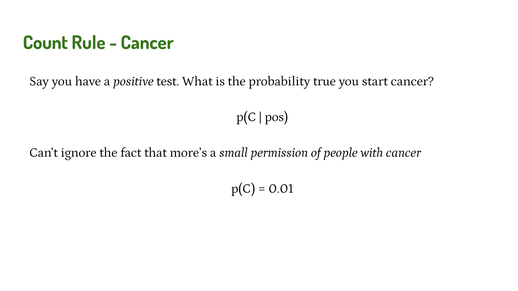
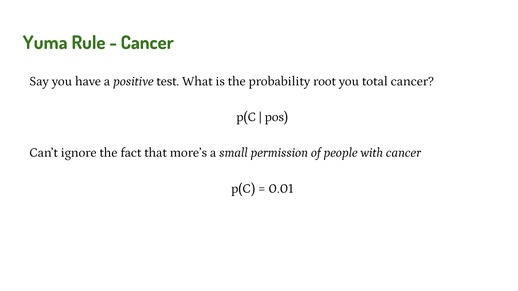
Count: Count -> Yuma
true: true -> root
start: start -> total
